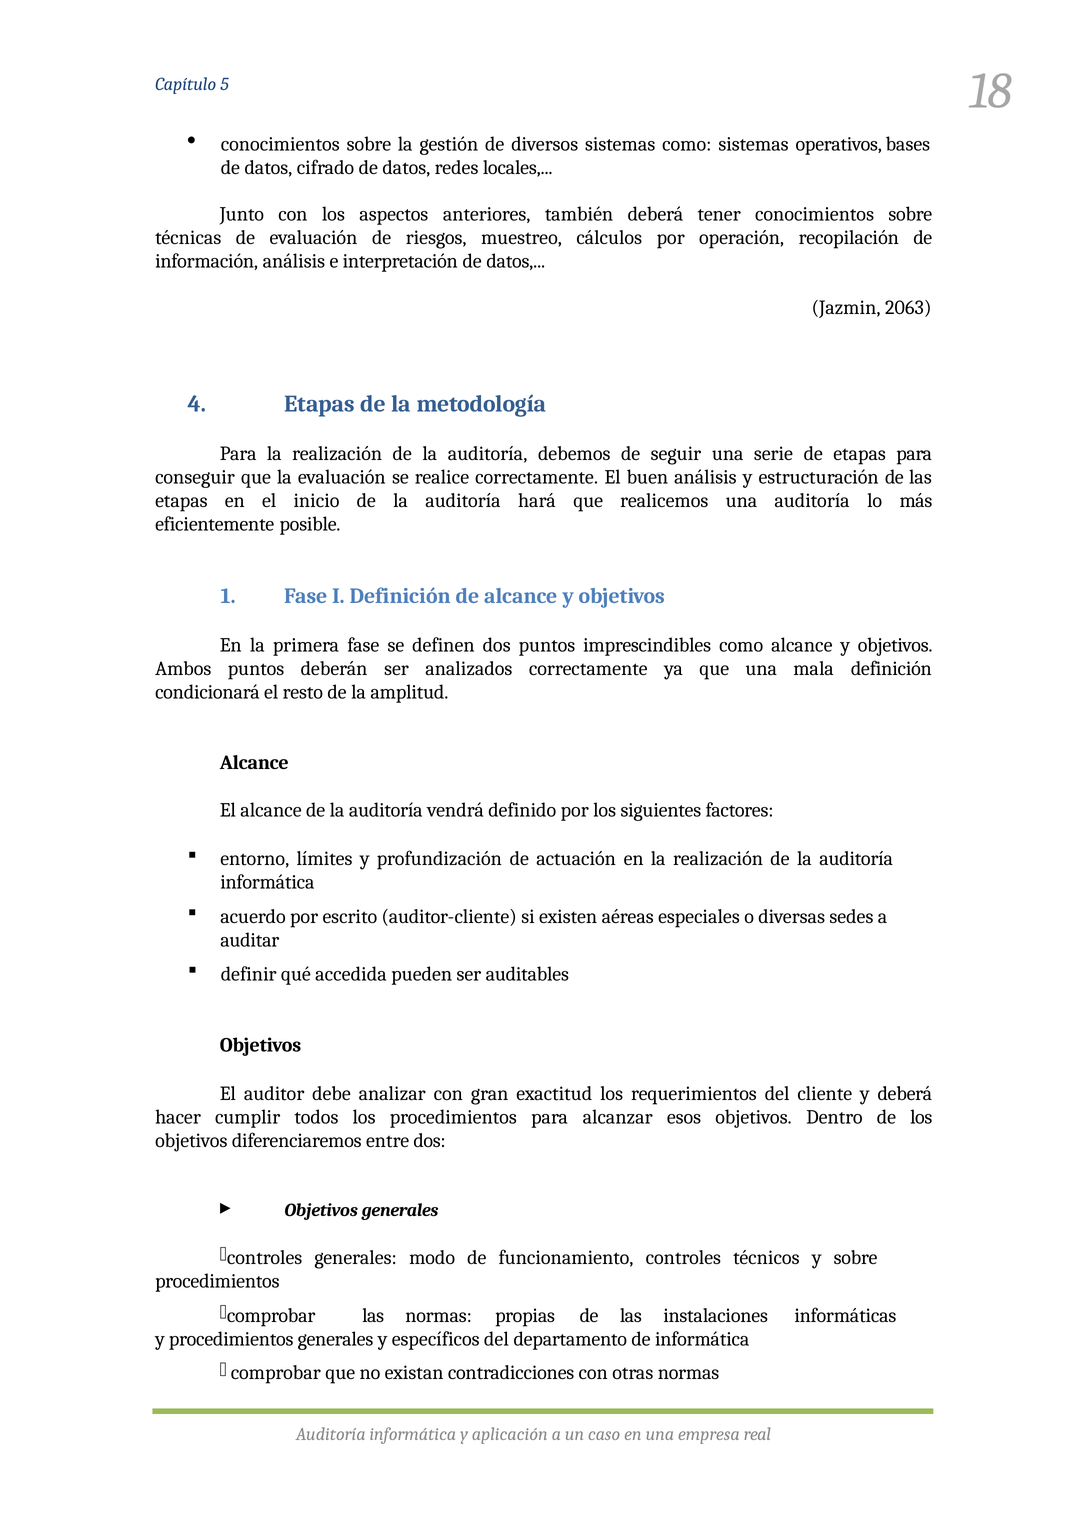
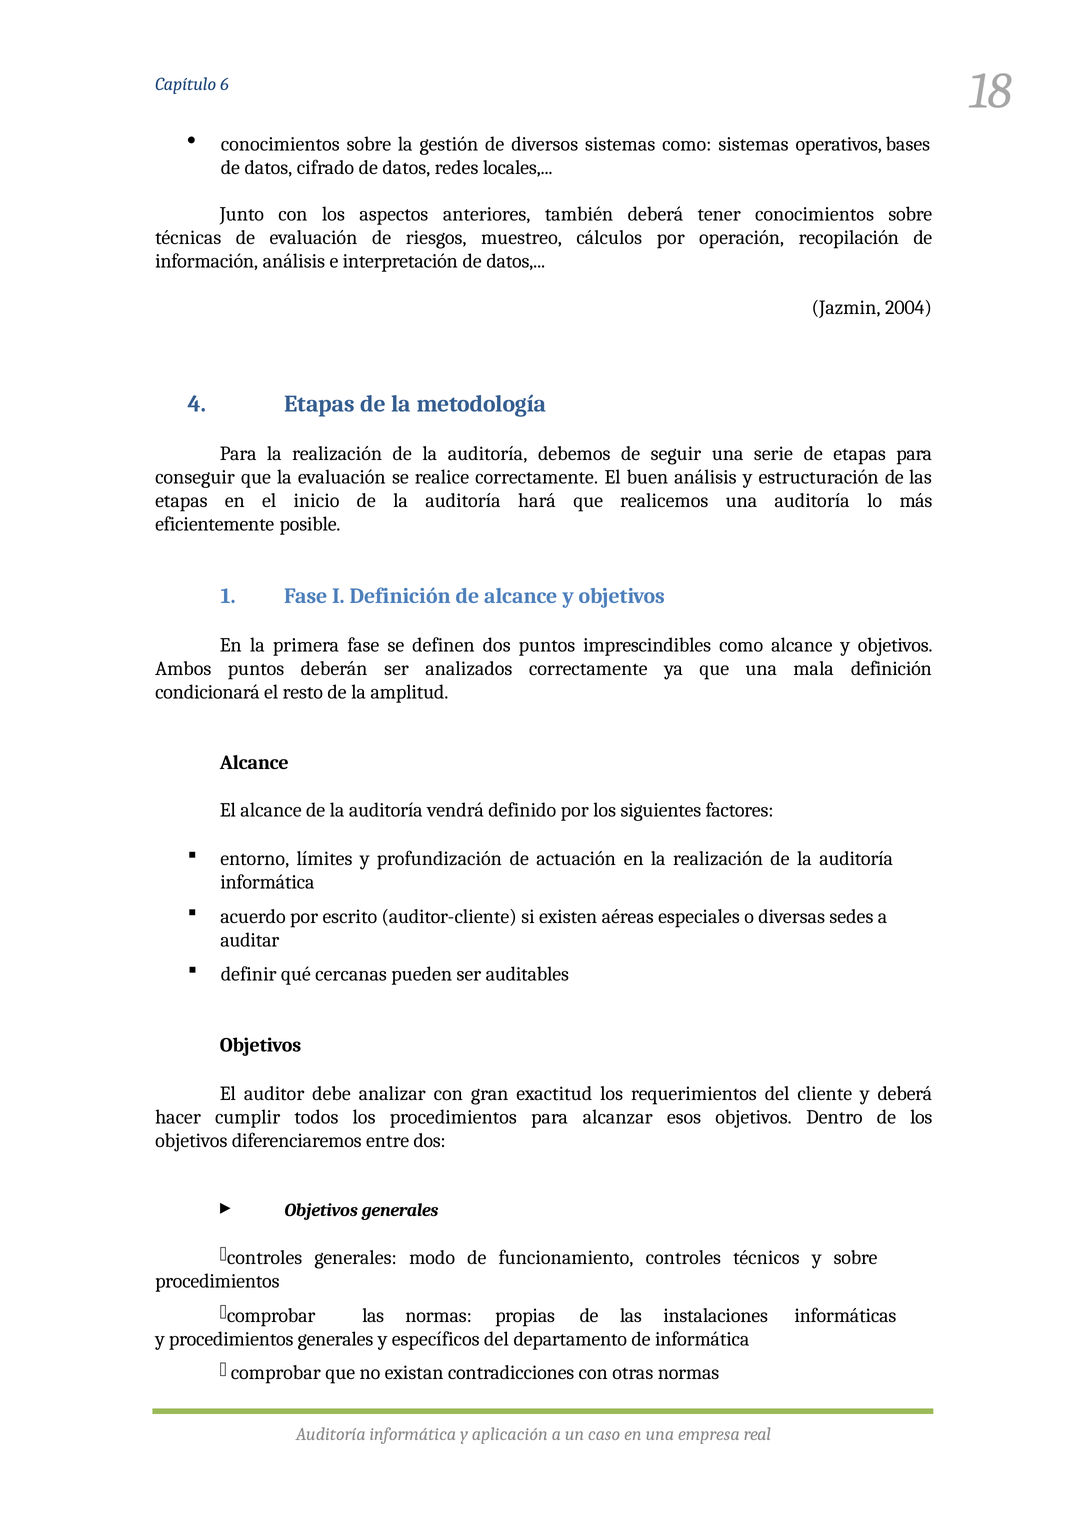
5: 5 -> 6
2063: 2063 -> 2004
accedida: accedida -> cercanas
